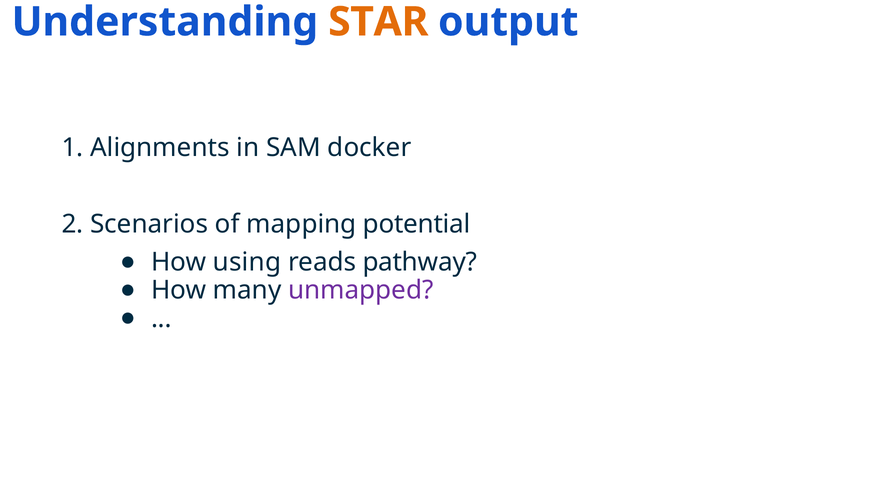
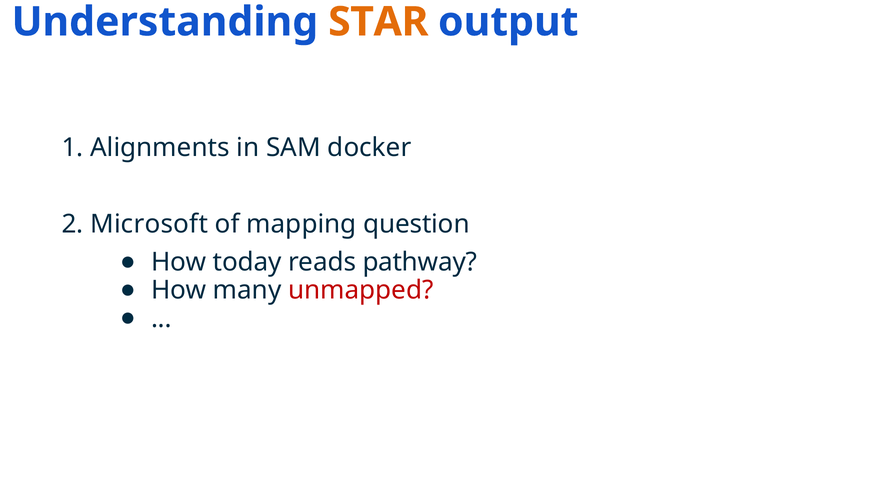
Scenarios: Scenarios -> Microsoft
potential: potential -> question
using: using -> today
unmapped colour: purple -> red
